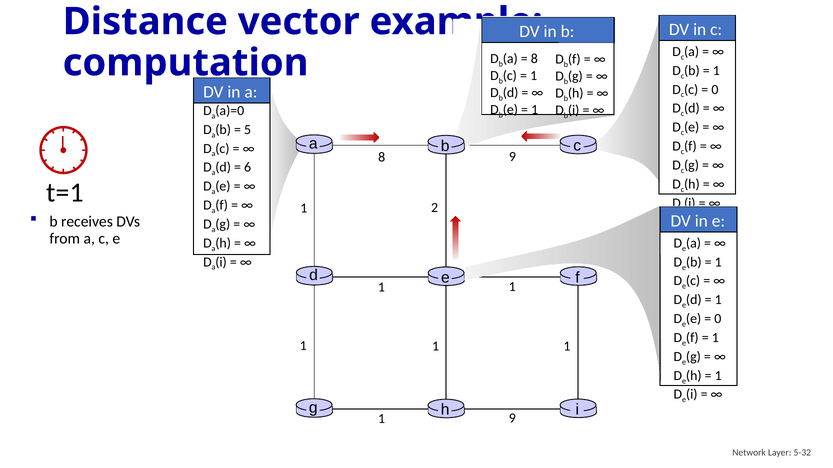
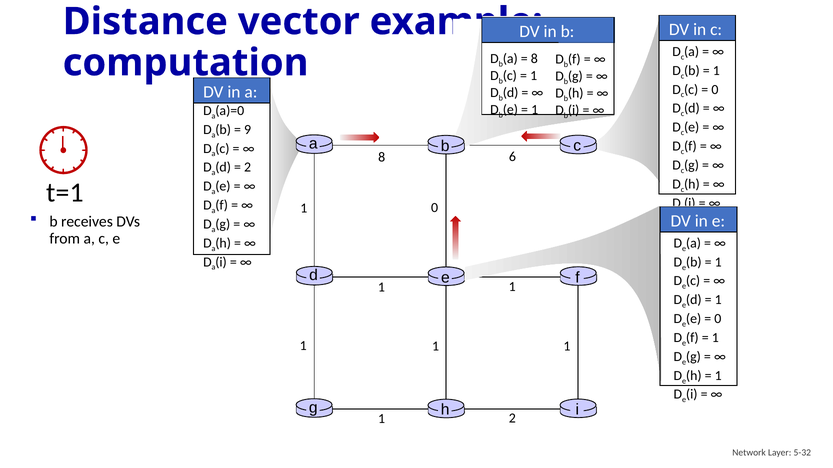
5: 5 -> 9
8 9: 9 -> 6
6 at (248, 168): 6 -> 2
1 2: 2 -> 0
1 9: 9 -> 2
